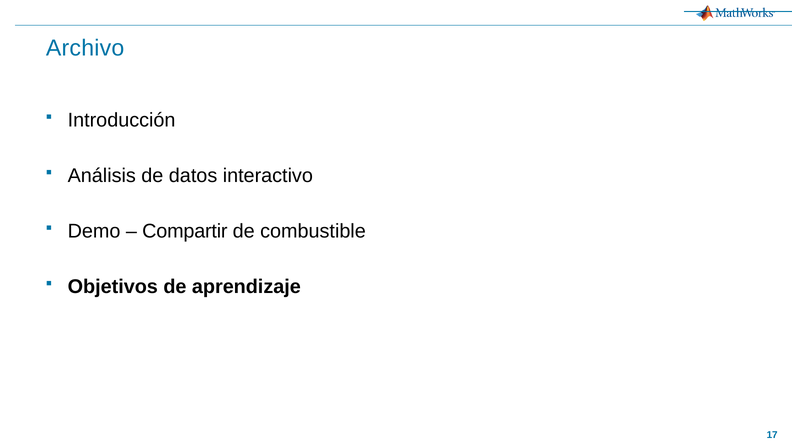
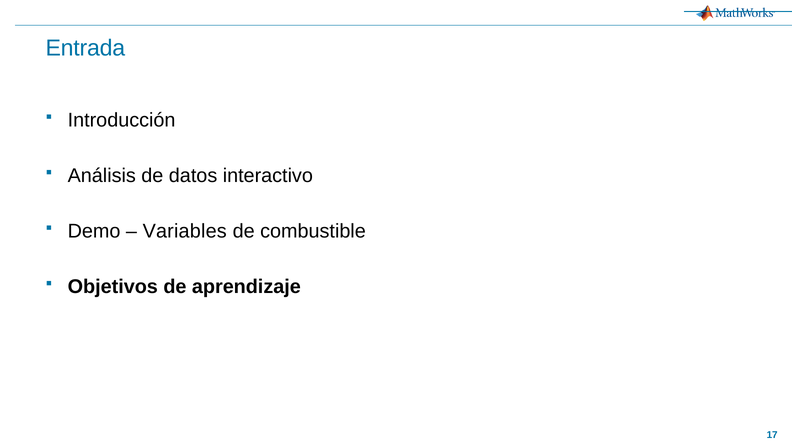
Archivo: Archivo -> Entrada
Compartir: Compartir -> Variables
